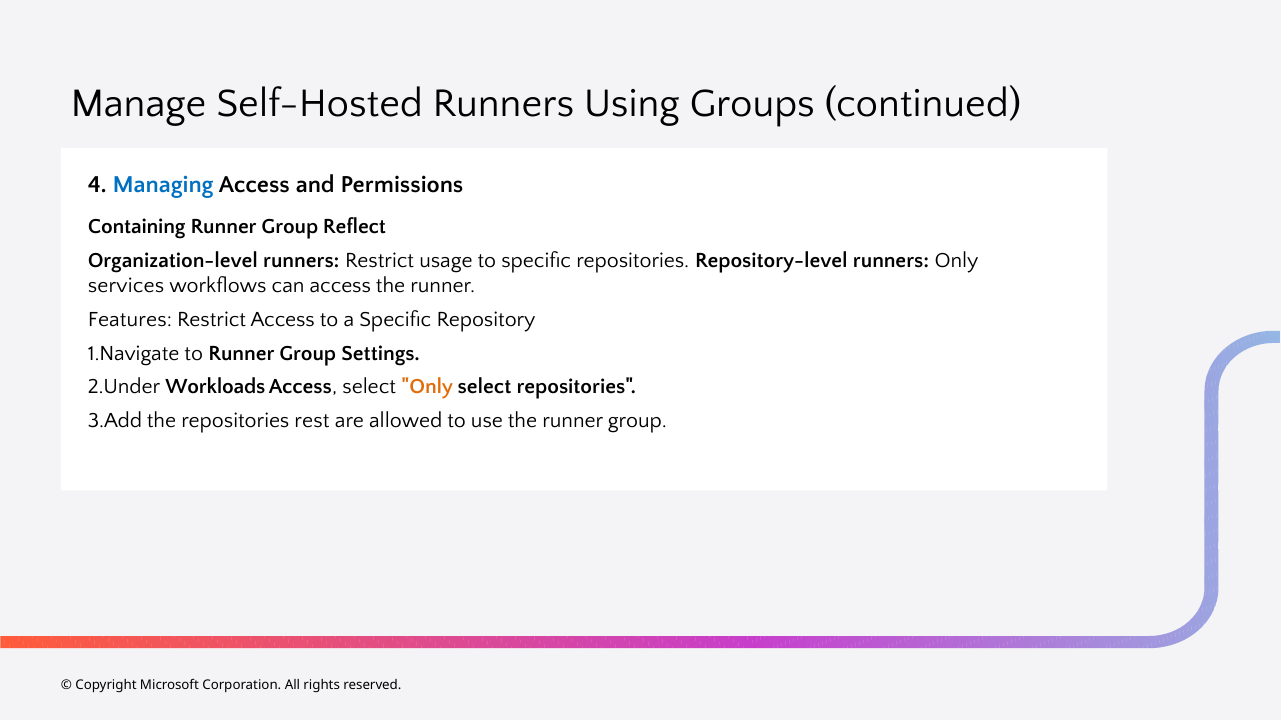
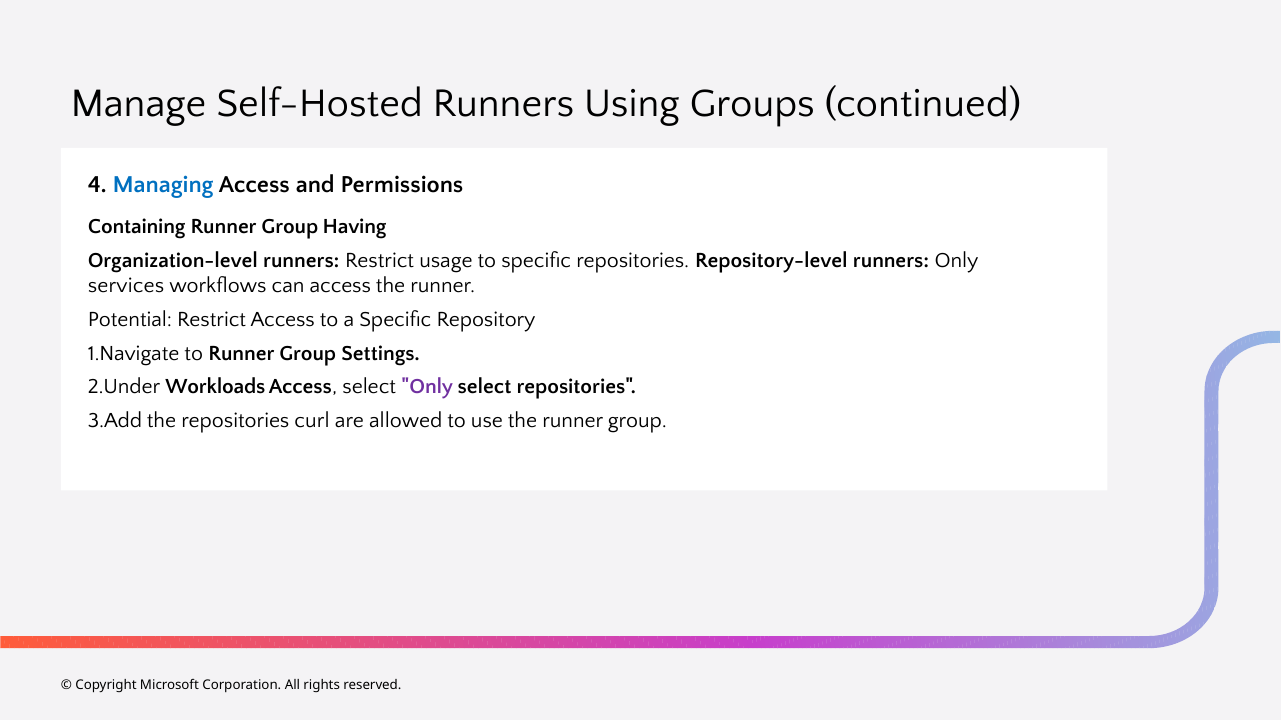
Reflect: Reflect -> Having
Features: Features -> Potential
Only at (427, 387) colour: orange -> purple
rest: rest -> curl
